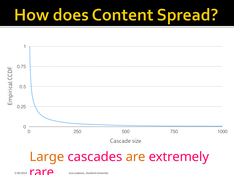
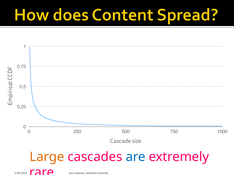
are colour: orange -> blue
